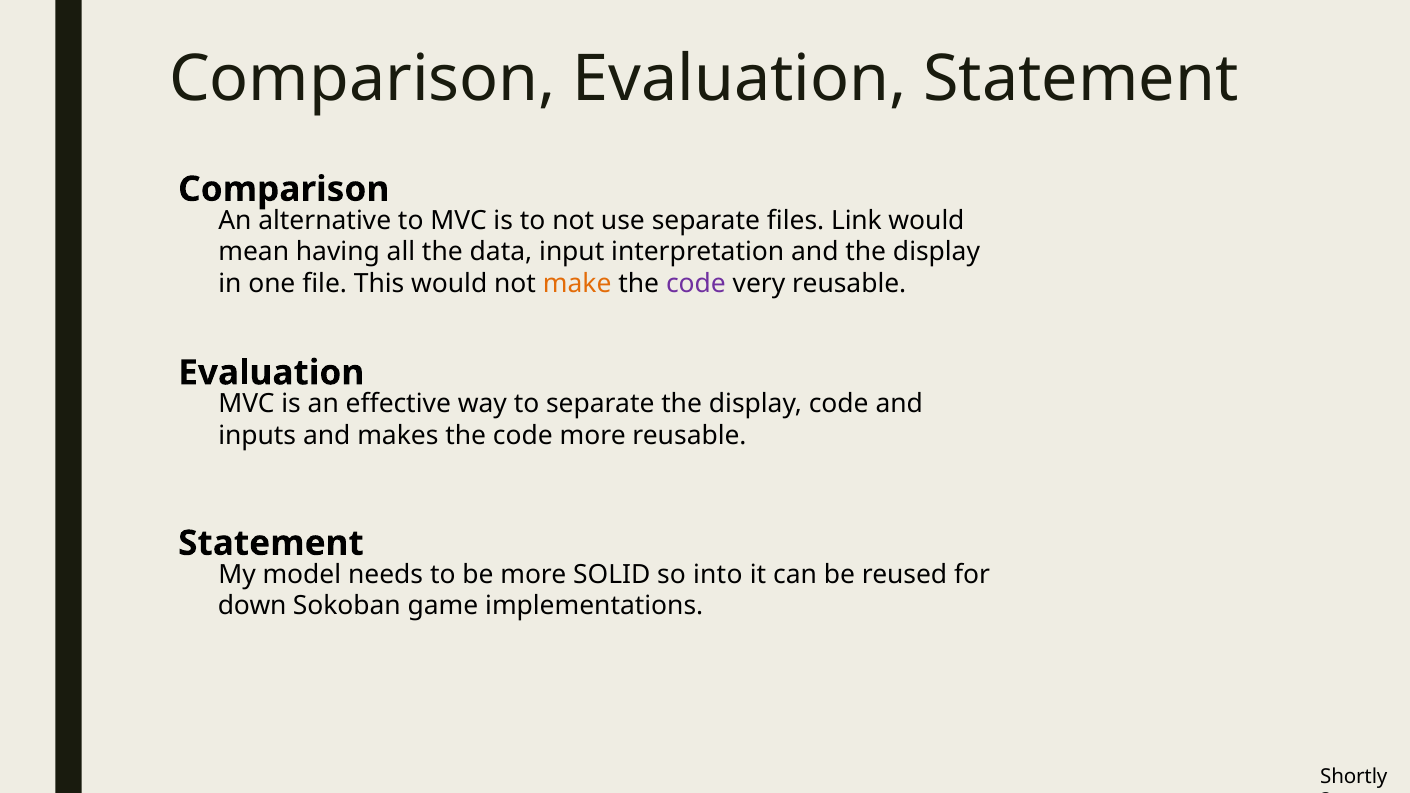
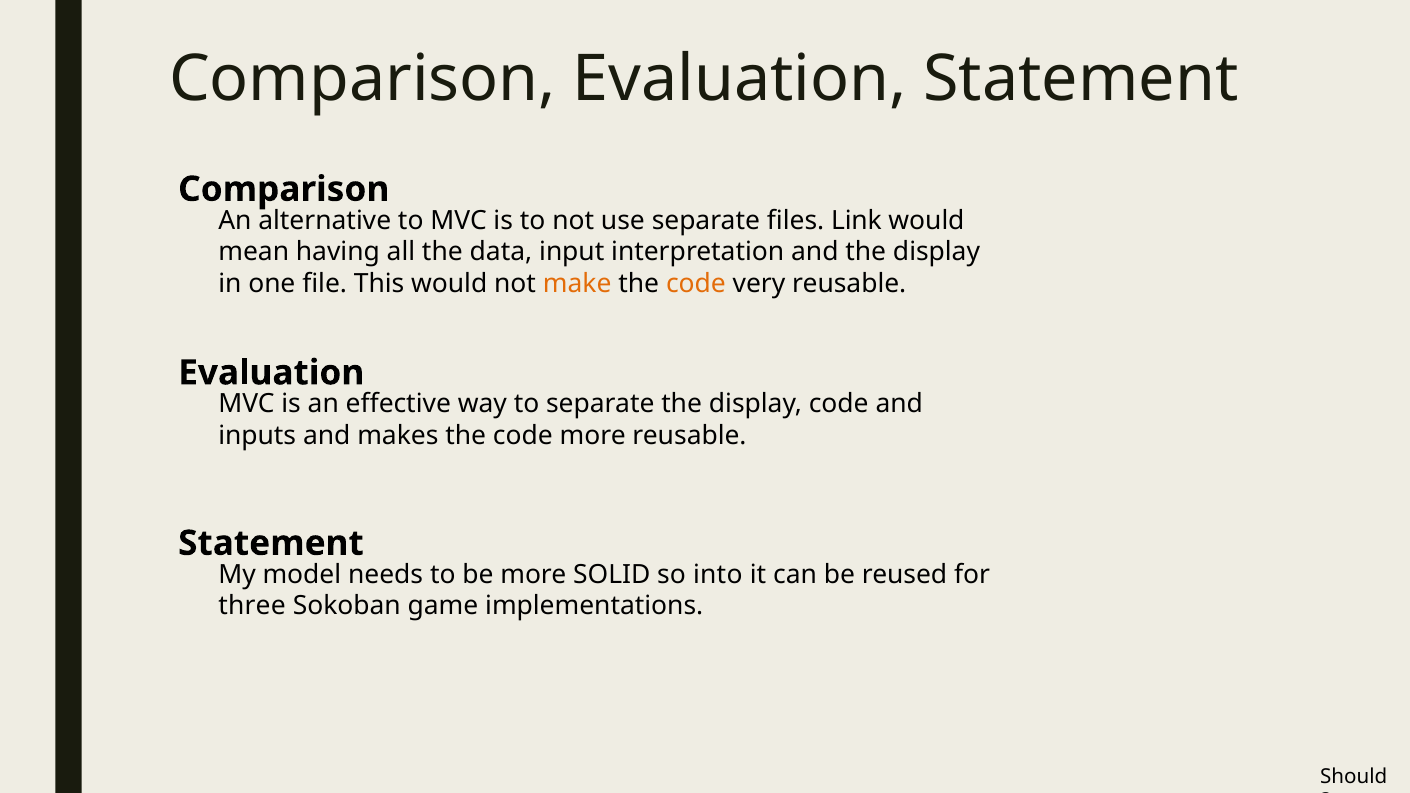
code at (696, 284) colour: purple -> orange
down: down -> three
Shortly: Shortly -> Should
